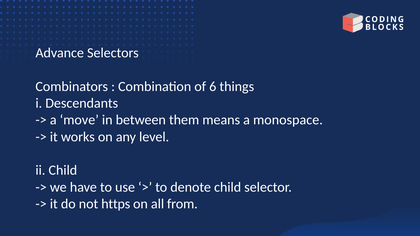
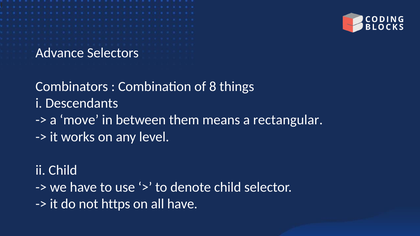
6: 6 -> 8
monospace: monospace -> rectangular
all from: from -> have
